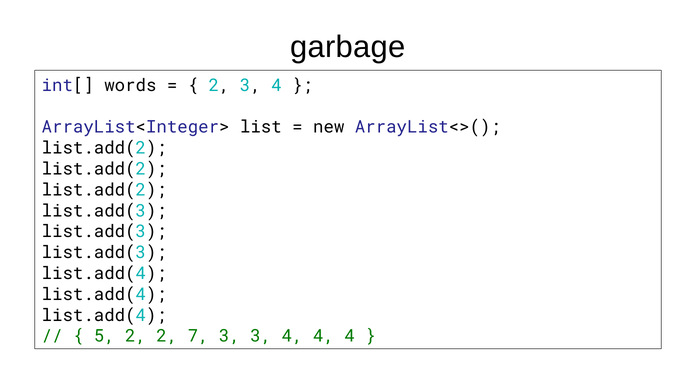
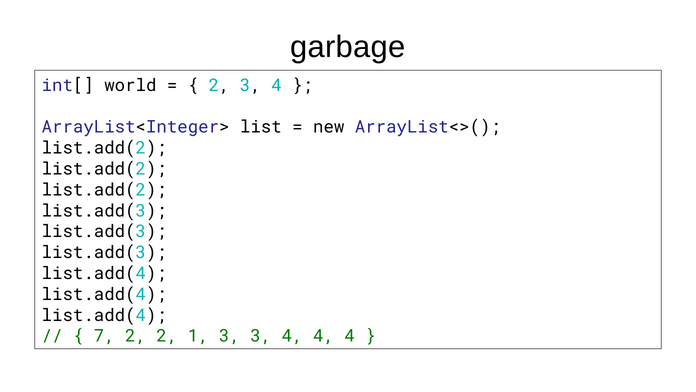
words: words -> world
5: 5 -> 7
7: 7 -> 1
